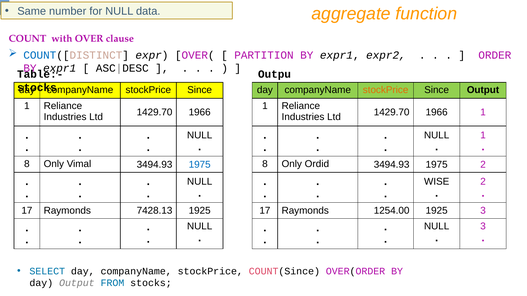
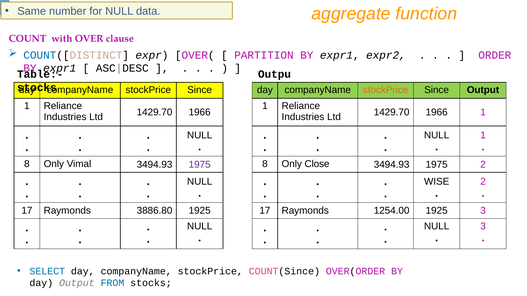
1975 at (200, 165) colour: blue -> purple
Ordid: Ordid -> Close
7428.13: 7428.13 -> 3886.80
